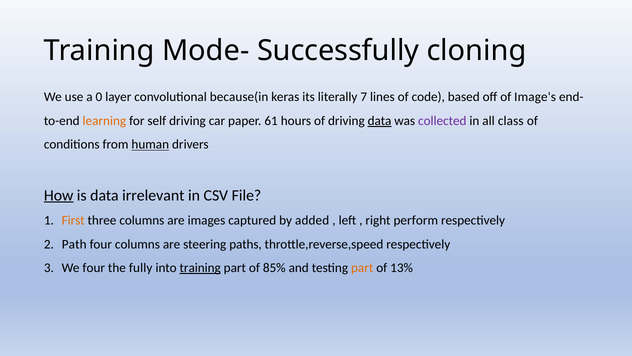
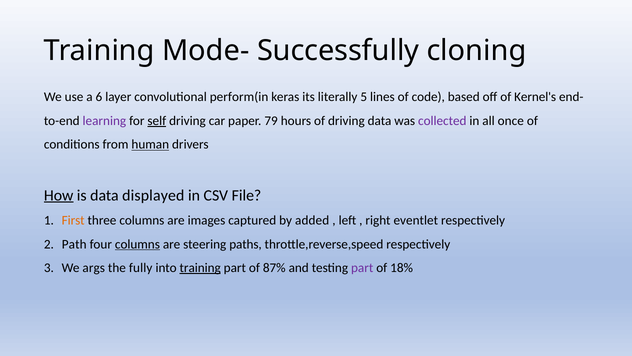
0: 0 -> 6
because(in: because(in -> perform(in
7: 7 -> 5
Image's: Image's -> Kernel's
learning colour: orange -> purple
self underline: none -> present
61: 61 -> 79
data at (380, 121) underline: present -> none
class: class -> once
irrelevant: irrelevant -> displayed
perform: perform -> eventlet
columns at (137, 244) underline: none -> present
We four: four -> args
85%: 85% -> 87%
part at (362, 268) colour: orange -> purple
13%: 13% -> 18%
